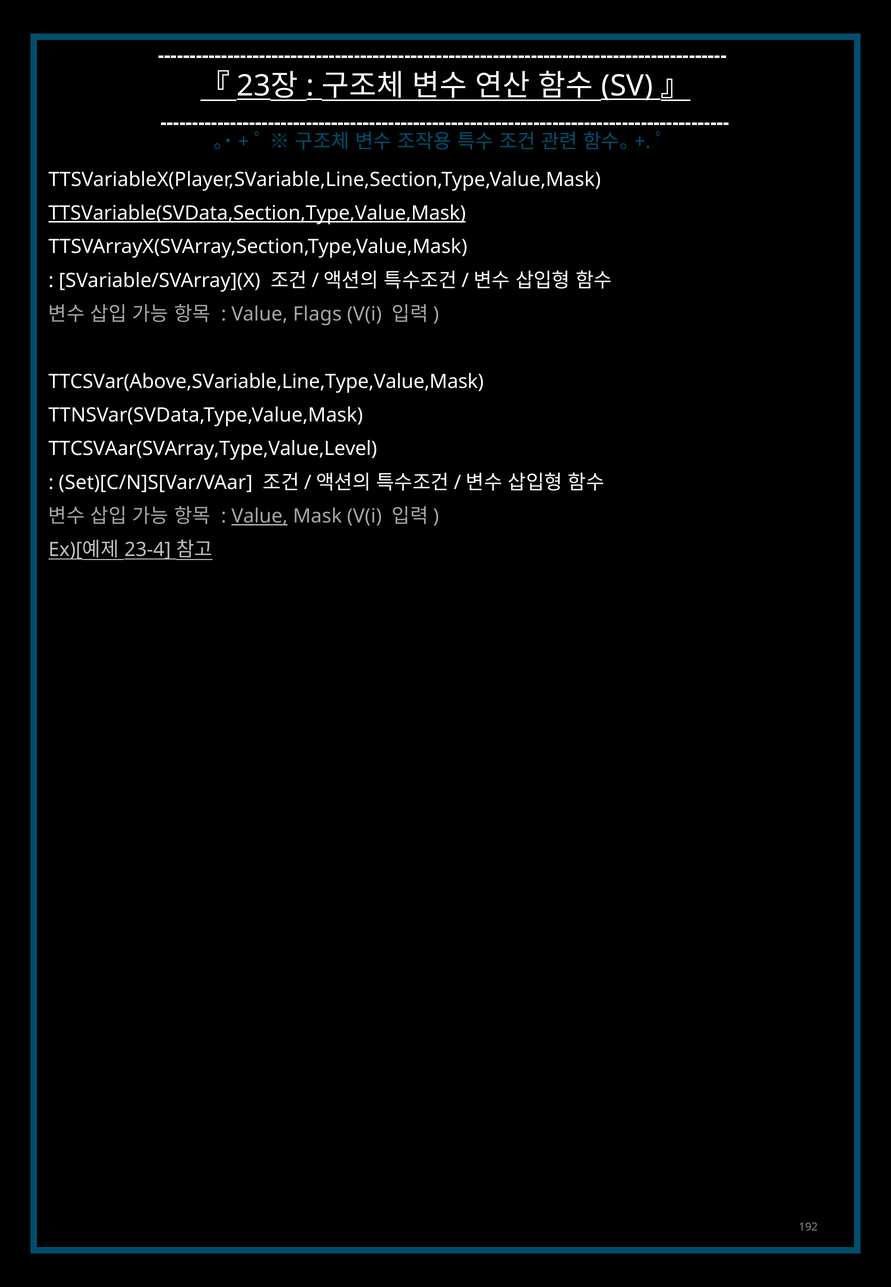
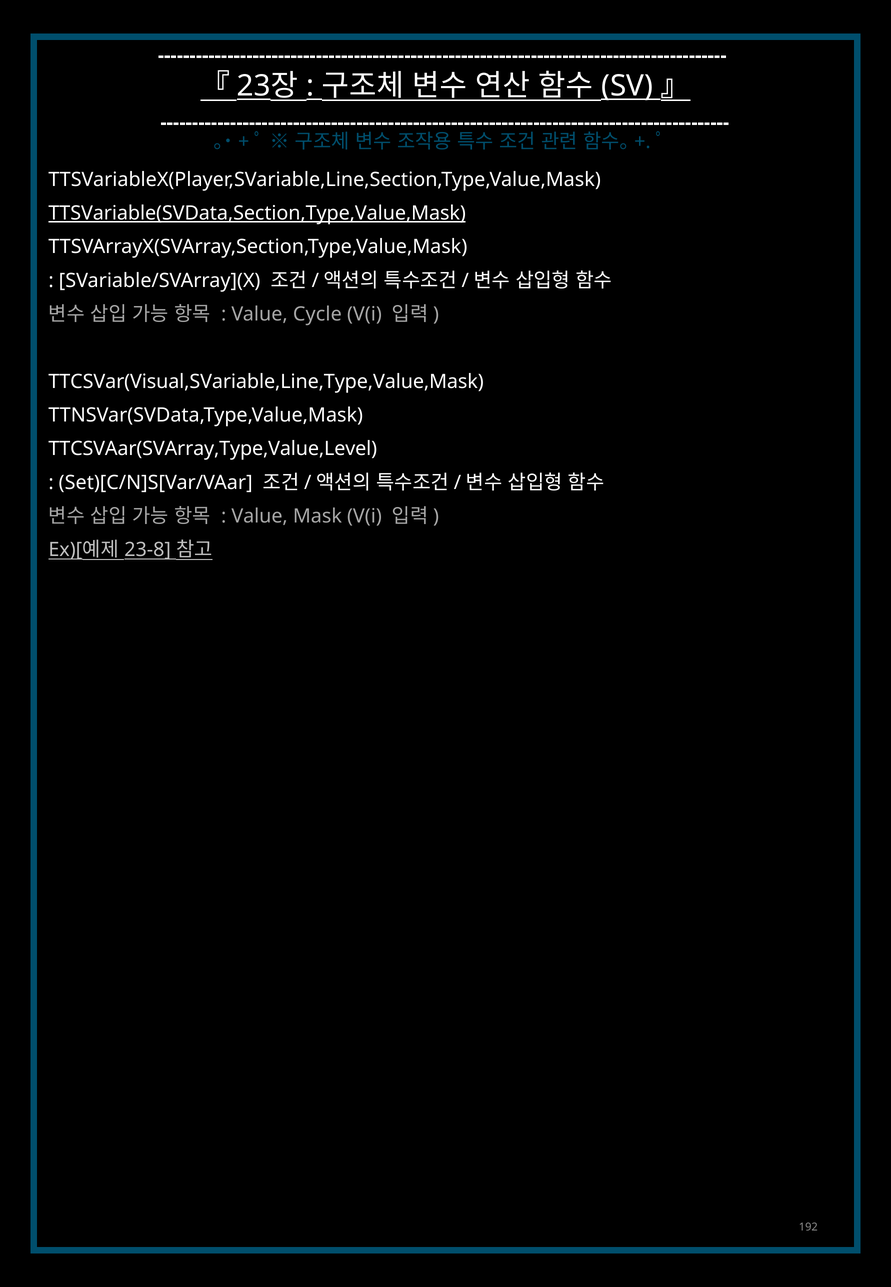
Flags: Flags -> Cycle
TTCSVar(Above,SVariable,Line,Type,Value,Mask: TTCSVar(Above,SVariable,Line,Type,Value,Mask -> TTCSVar(Visual,SVariable,Line,Type,Value,Mask
Value at (260, 516) underline: present -> none
23-4: 23-4 -> 23-8
